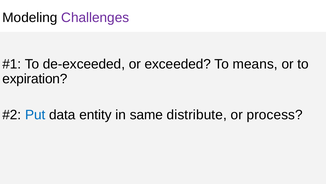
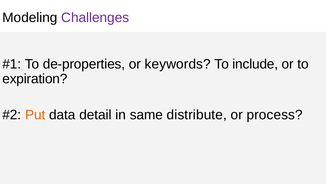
de-exceeded: de-exceeded -> de-properties
exceeded: exceeded -> keywords
means: means -> include
Put colour: blue -> orange
entity: entity -> detail
